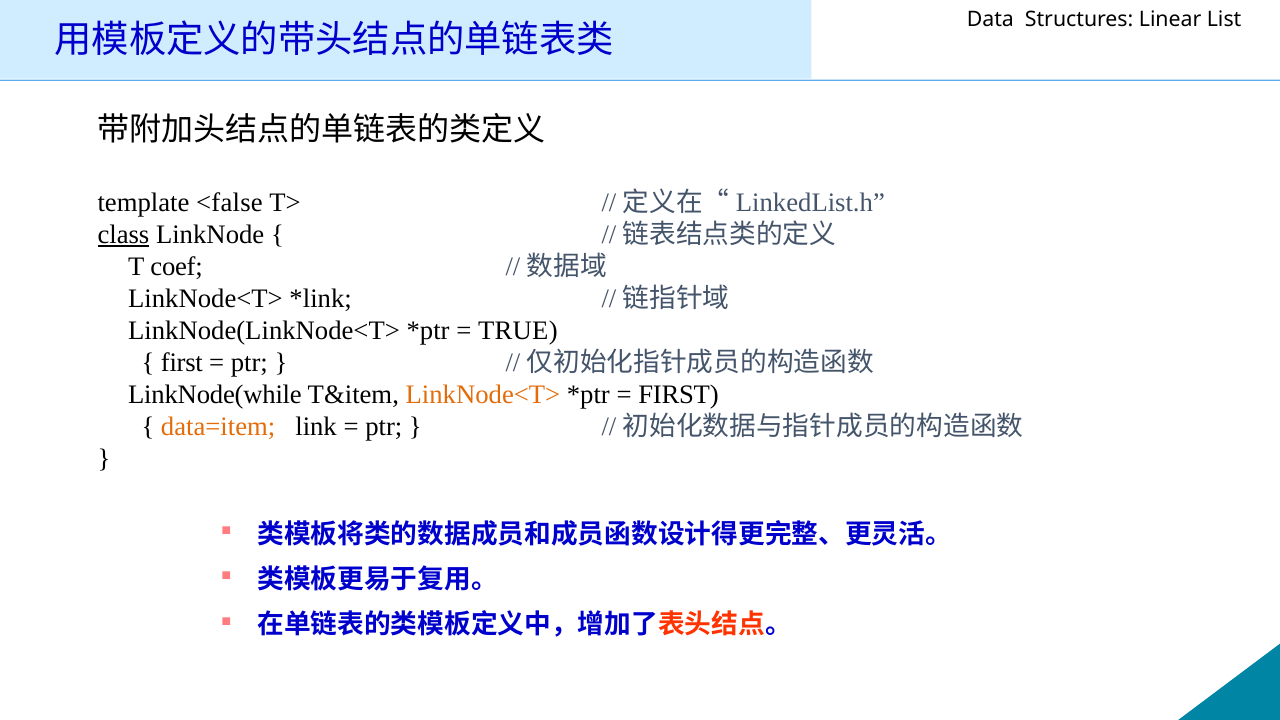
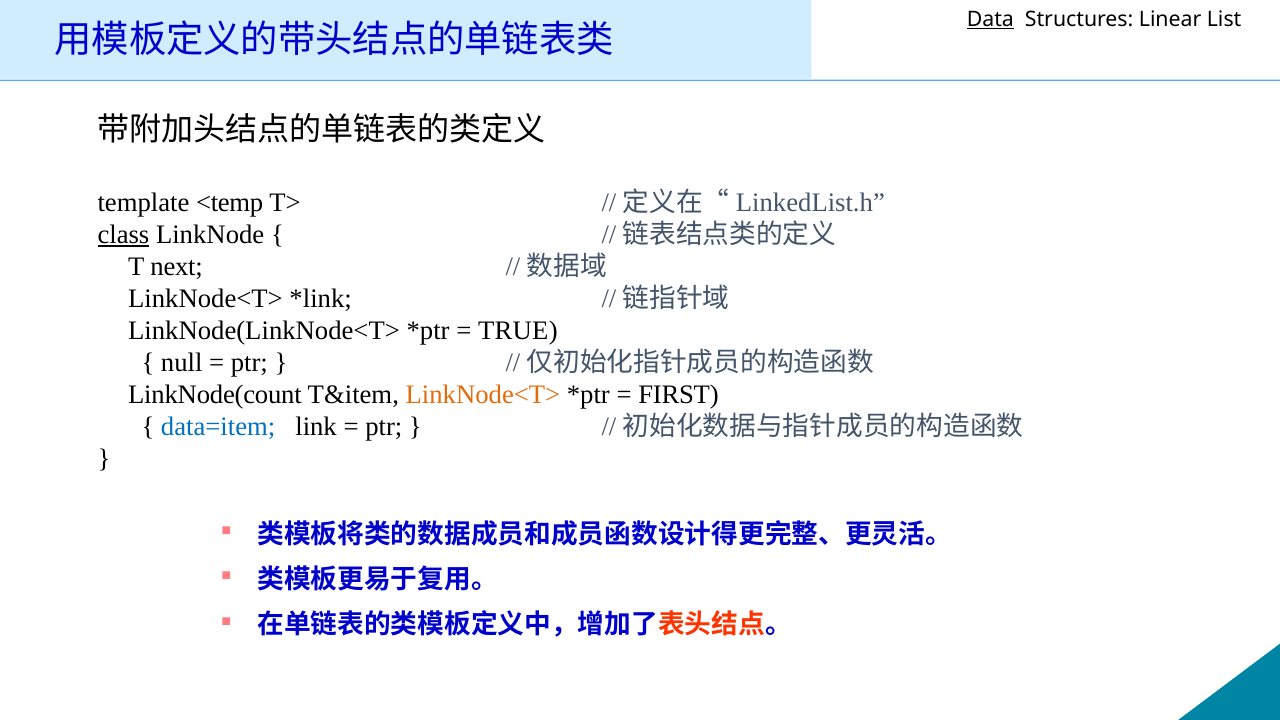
Data underline: none -> present
<false: <false -> <temp
coef: coef -> next
first at (182, 363): first -> null
LinkNode(while: LinkNode(while -> LinkNode(count
data=item colour: orange -> blue
